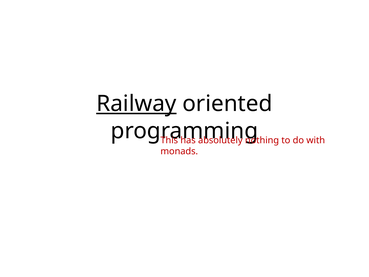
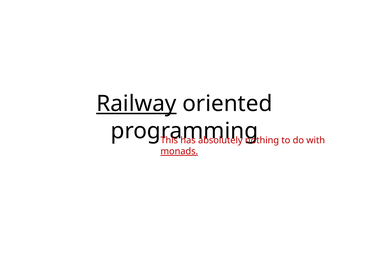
monads underline: none -> present
